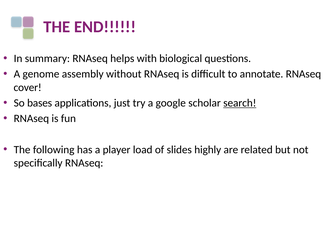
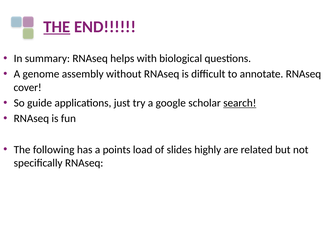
THE at (57, 27) underline: none -> present
bases: bases -> guide
player: player -> points
